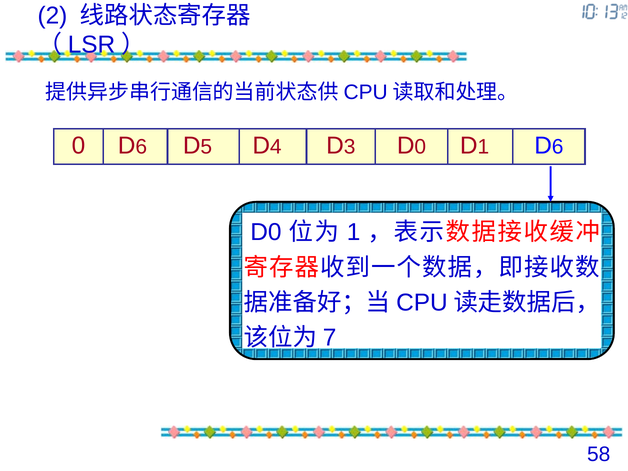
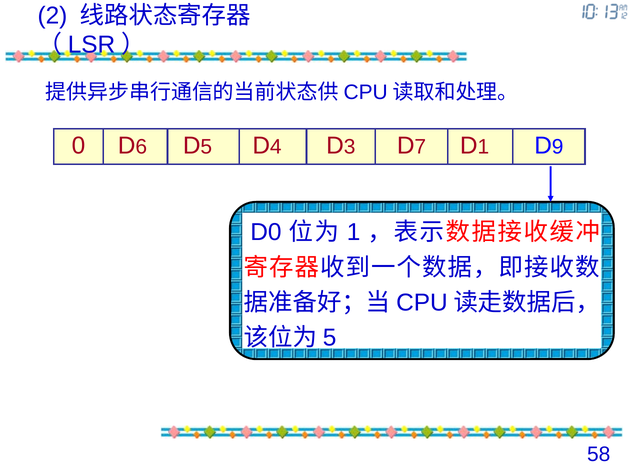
0 at (420, 147): 0 -> 7
6 at (558, 147): 6 -> 9
7 at (330, 338): 7 -> 5
